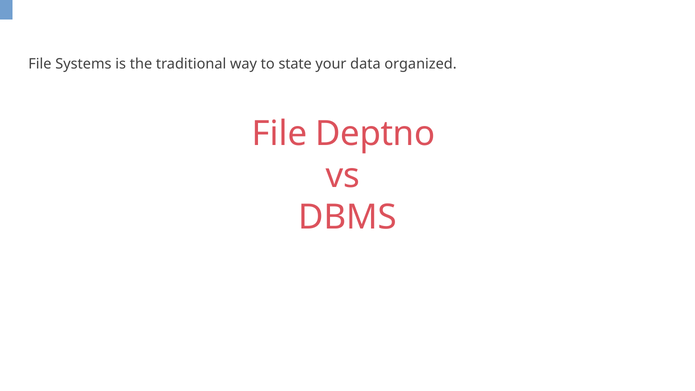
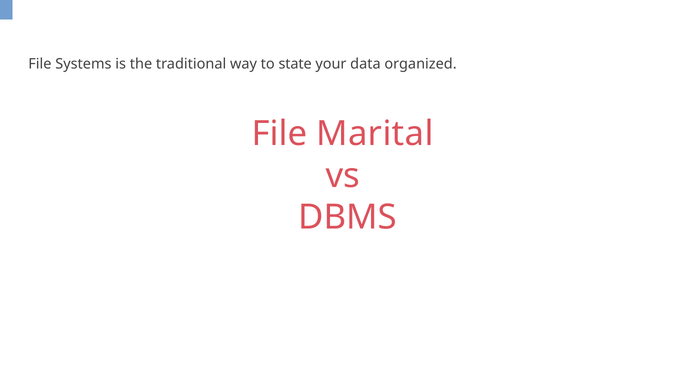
Deptno: Deptno -> Marital
